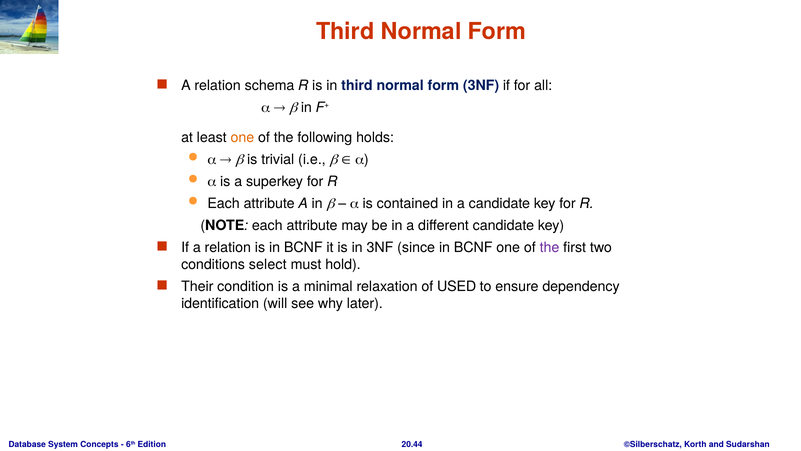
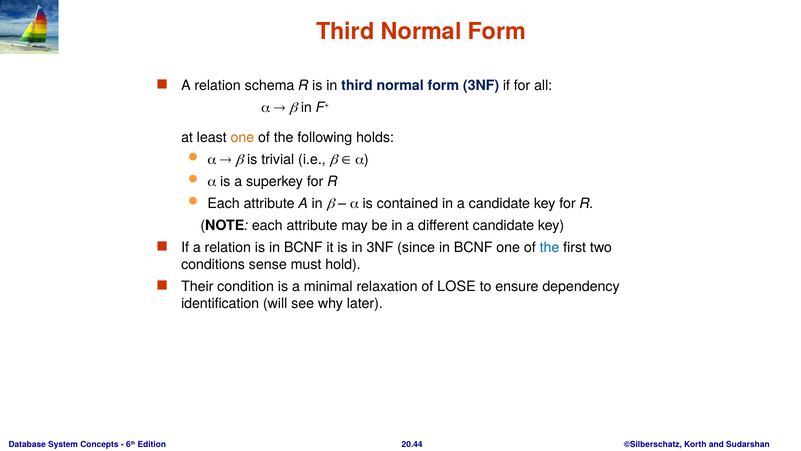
the at (550, 247) colour: purple -> blue
select: select -> sense
USED: USED -> LOSE
